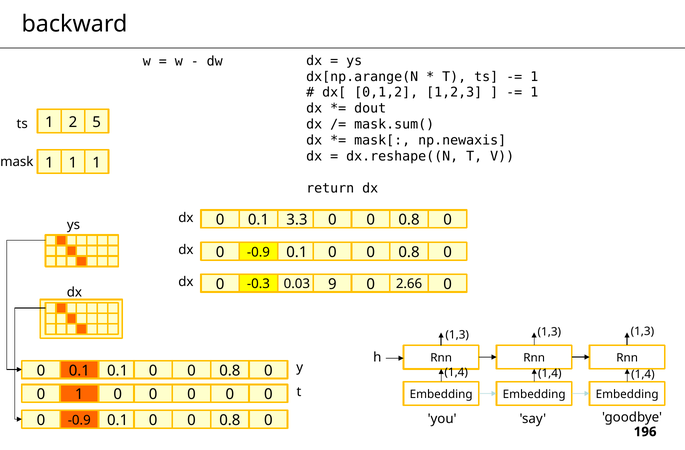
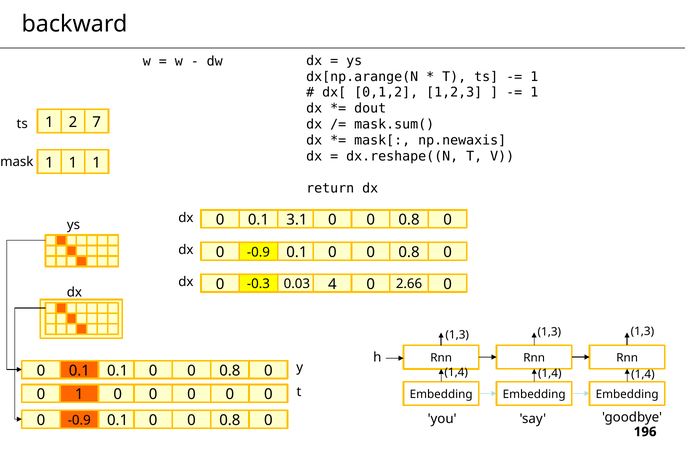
5: 5 -> 7
3.3: 3.3 -> 3.1
9: 9 -> 4
